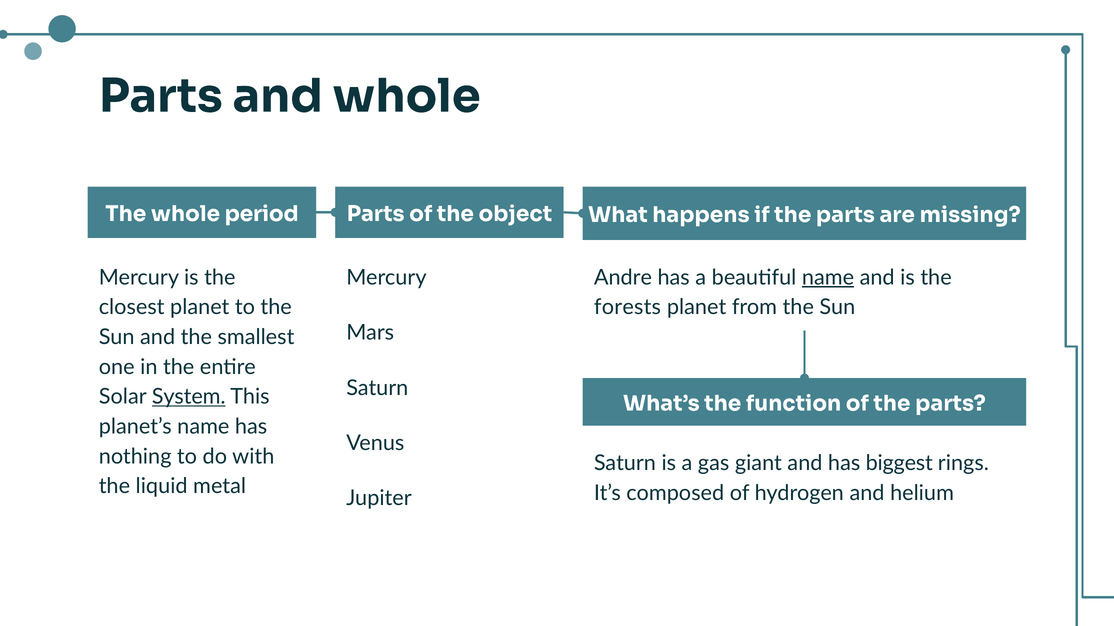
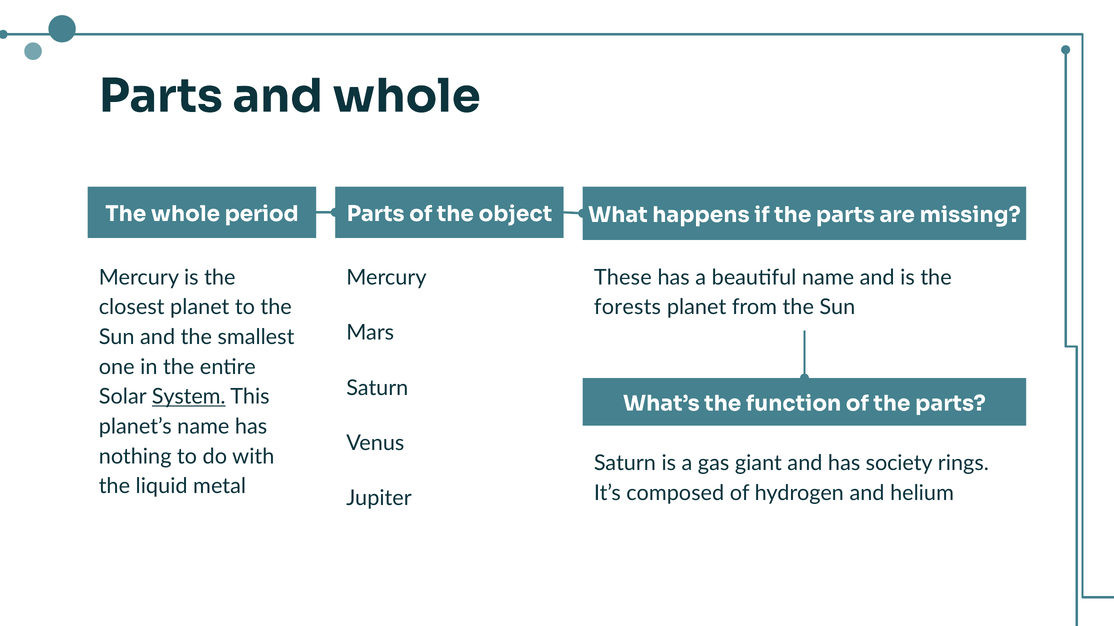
Andre: Andre -> These
name at (828, 278) underline: present -> none
biggest: biggest -> society
